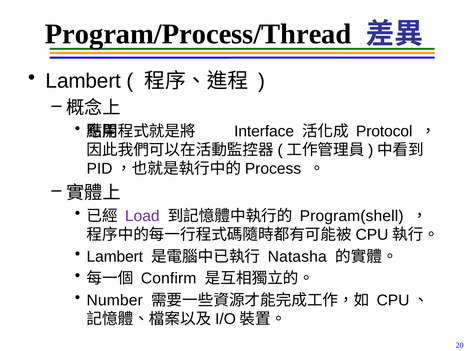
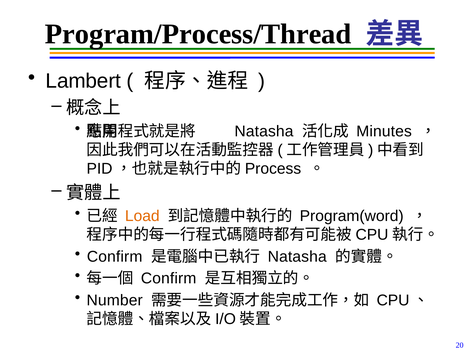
Interface at (264, 131): Interface -> Natasha
Protocol: Protocol -> Minutes
Load colour: purple -> orange
Program(shell: Program(shell -> Program(word
Lambert at (115, 257): Lambert -> Confirm
